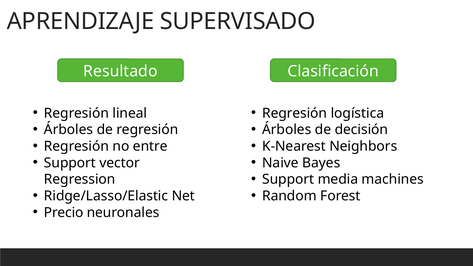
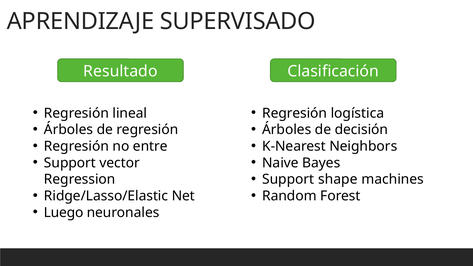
media: media -> shape
Precio: Precio -> Luego
